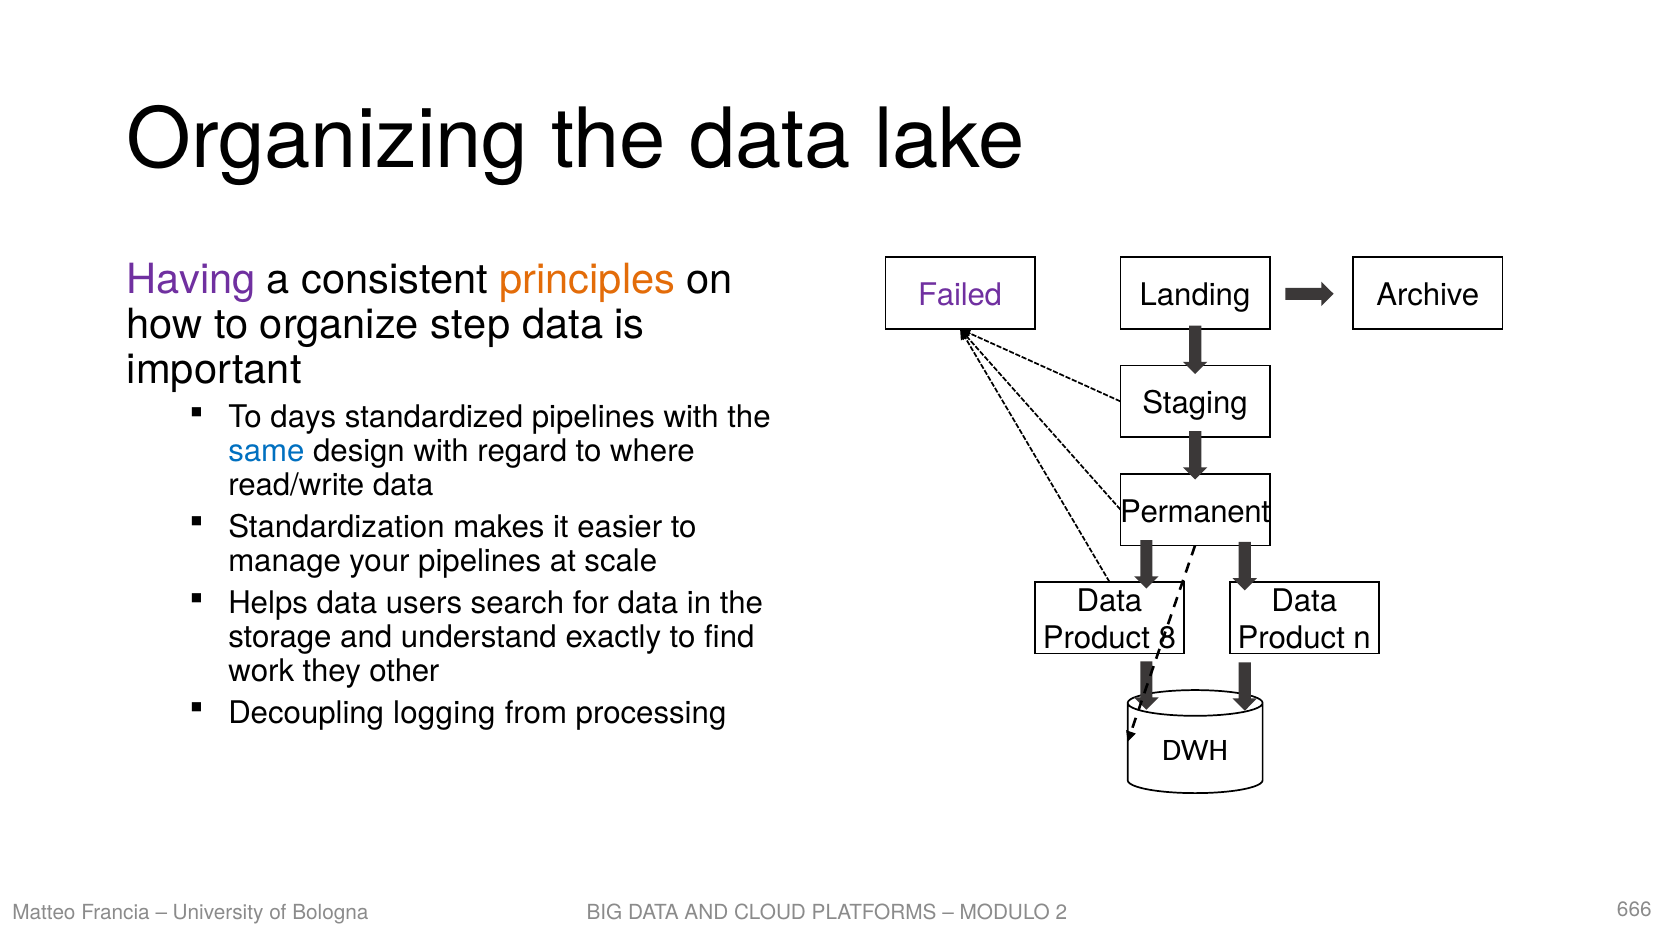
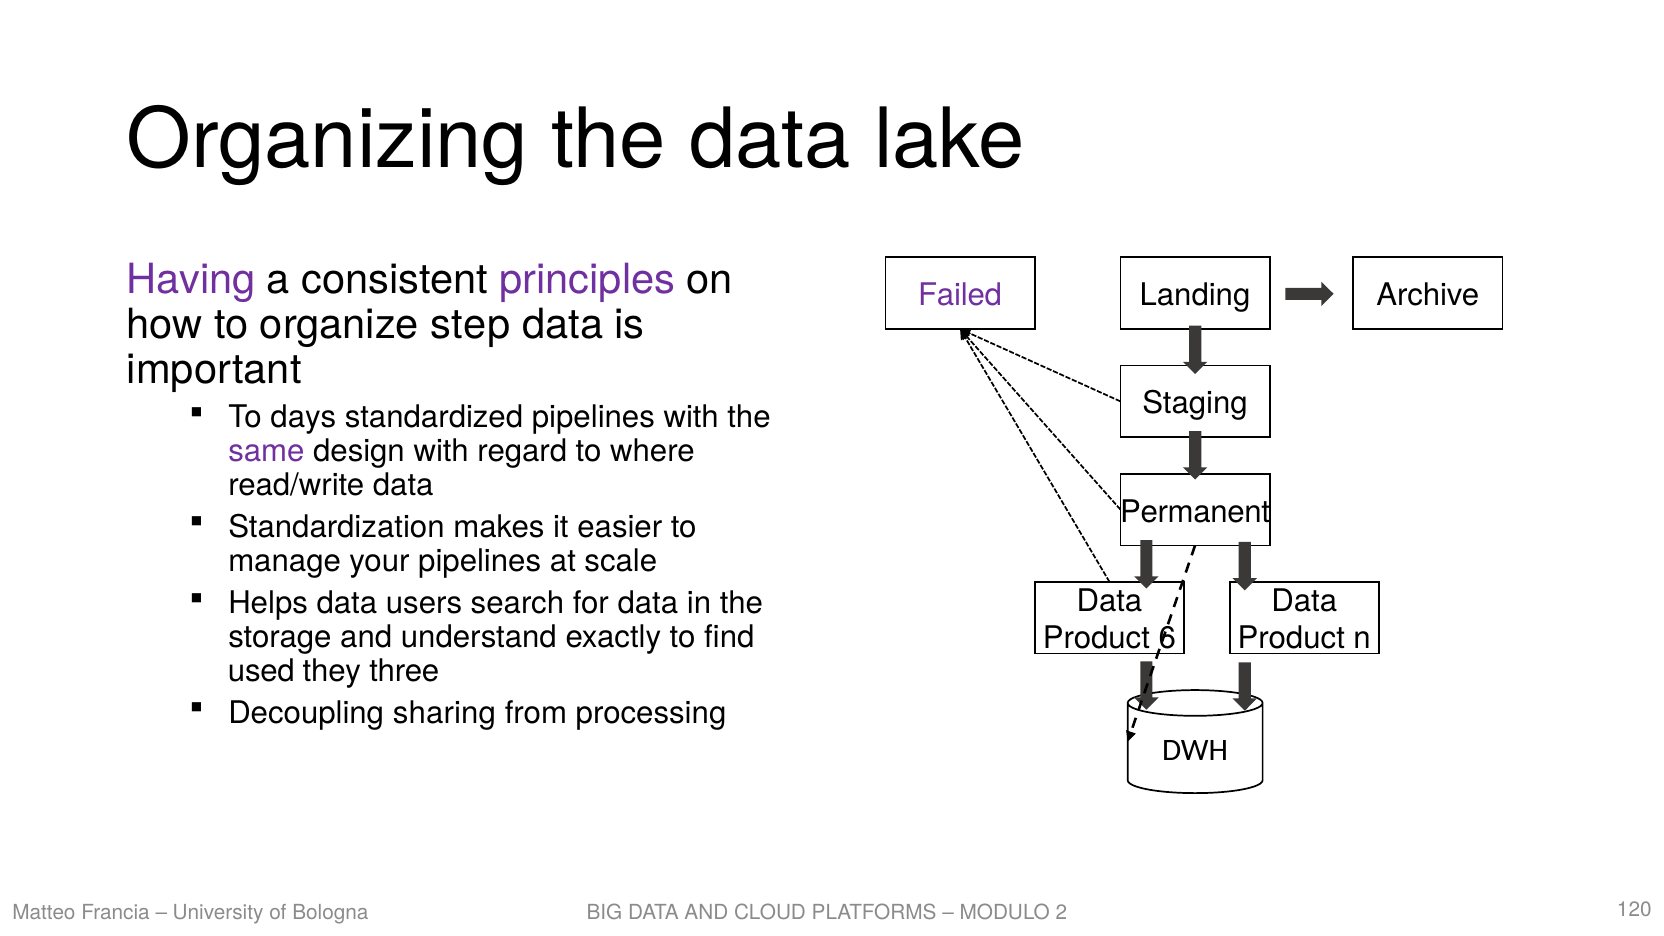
principles colour: orange -> purple
same colour: blue -> purple
8: 8 -> 6
work: work -> used
other: other -> three
logging: logging -> sharing
666: 666 -> 120
